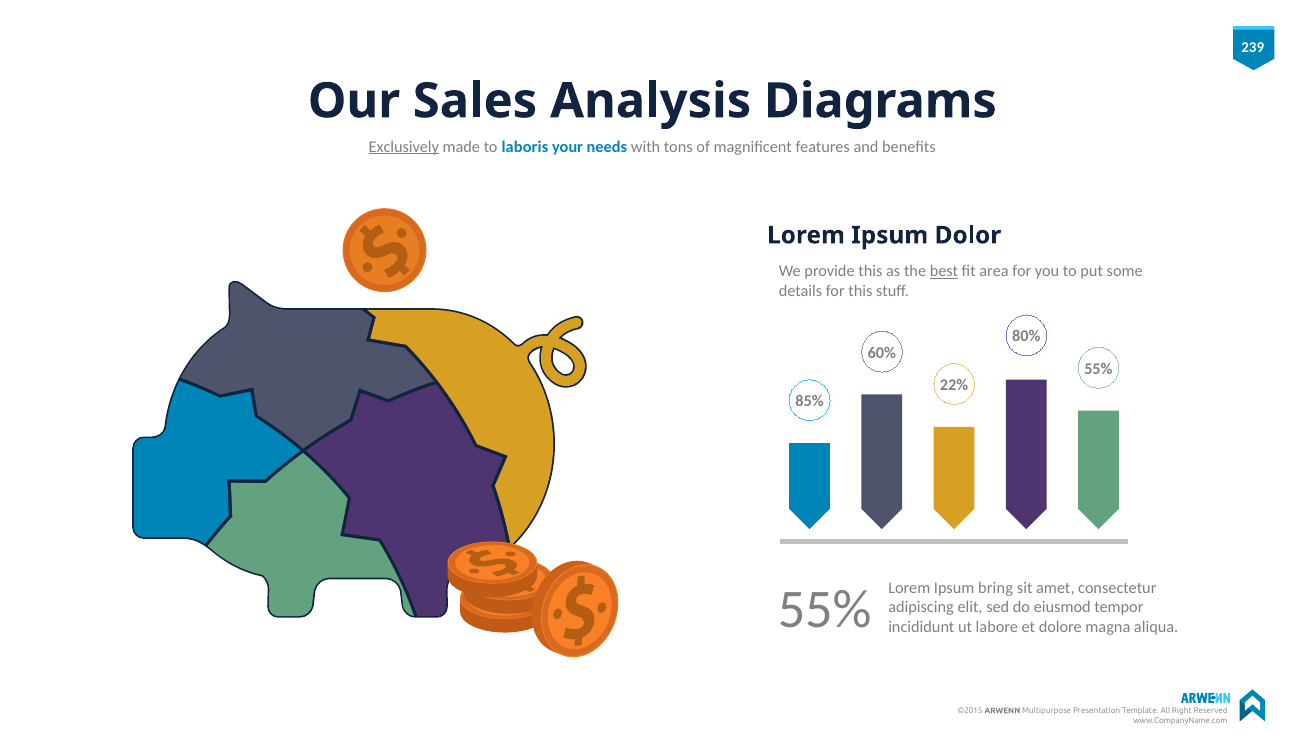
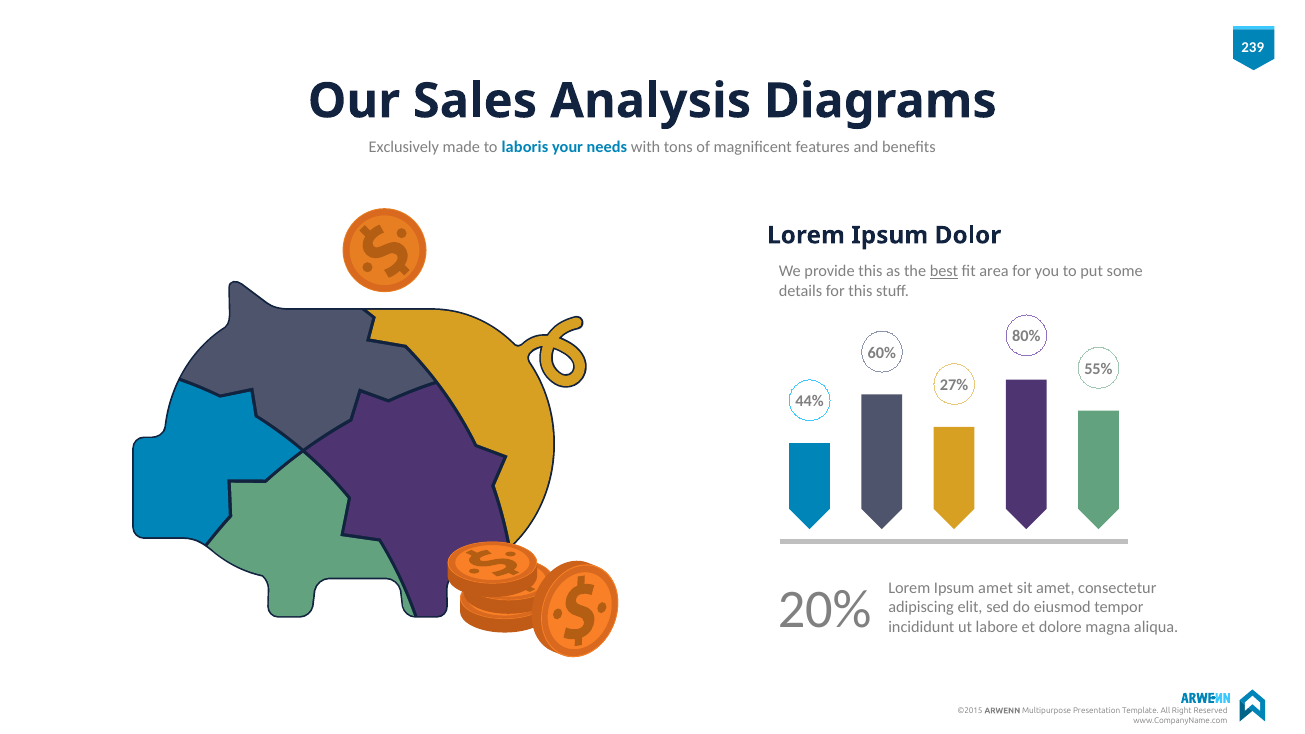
Exclusively underline: present -> none
22%: 22% -> 27%
85%: 85% -> 44%
55% at (825, 610): 55% -> 20%
Ipsum bring: bring -> amet
